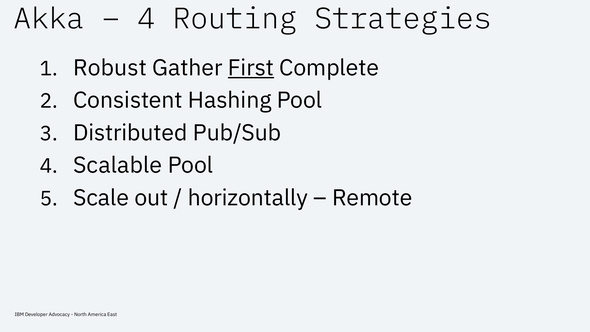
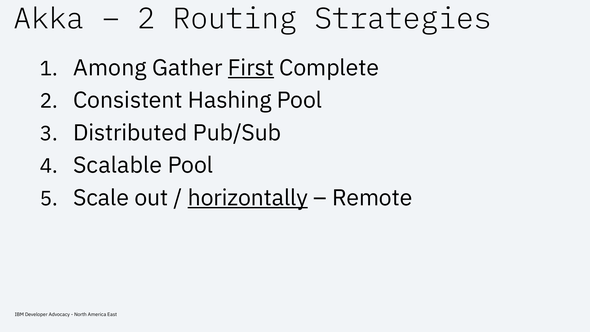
4 at (146, 19): 4 -> 2
Robust: Robust -> Among
horizontally underline: none -> present
